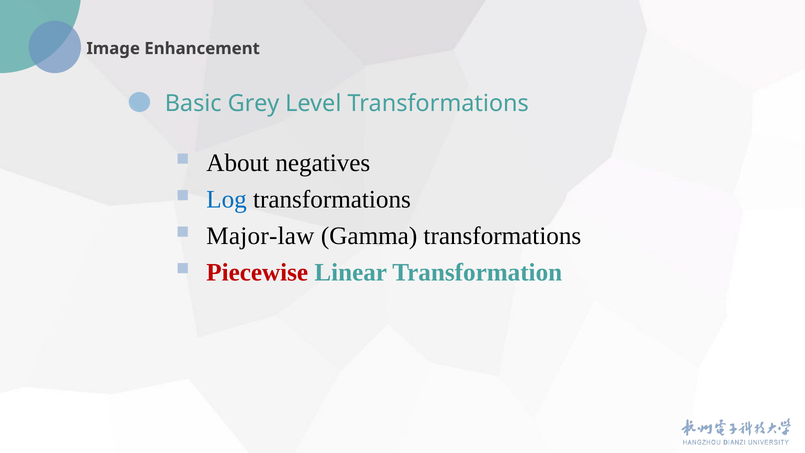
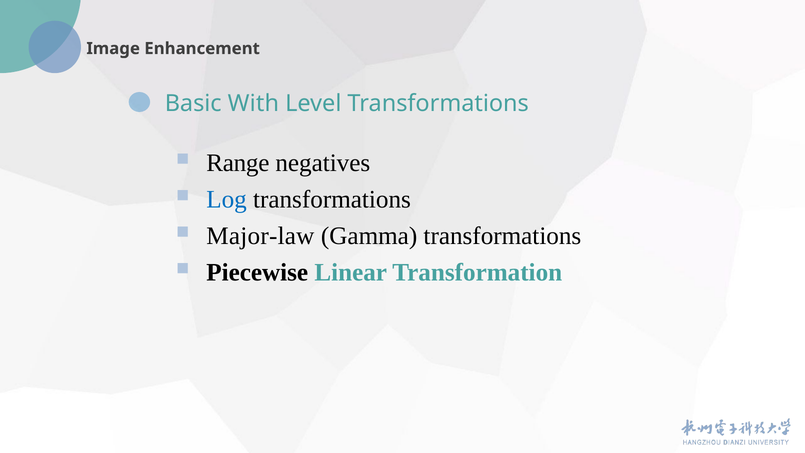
Grey: Grey -> With
About: About -> Range
Piecewise colour: red -> black
